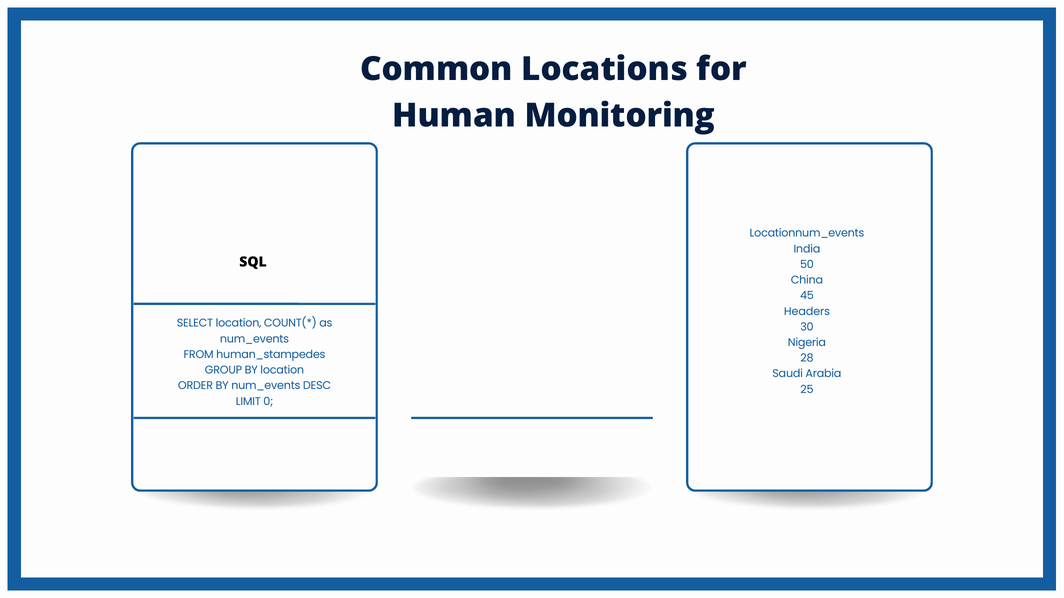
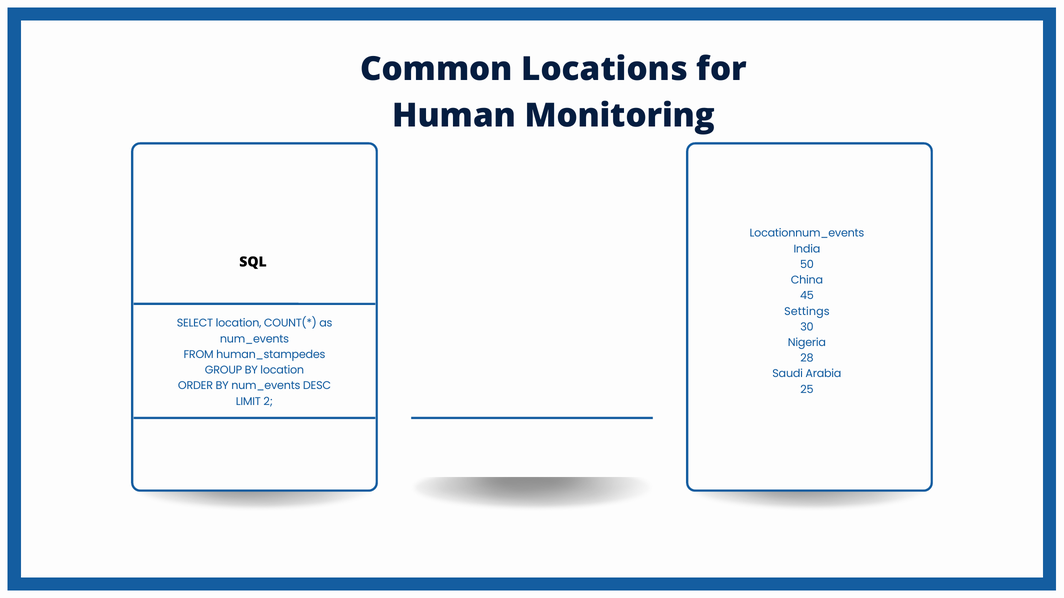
Headers: Headers -> Settings
0: 0 -> 2
